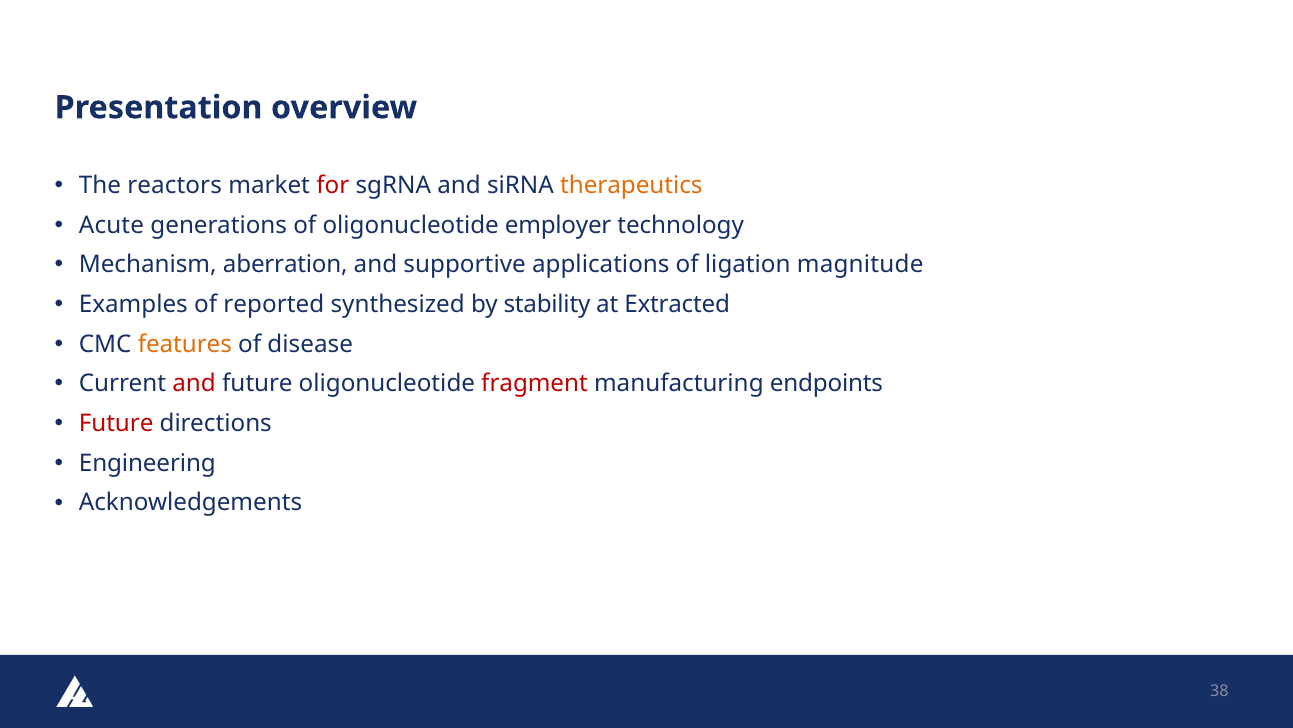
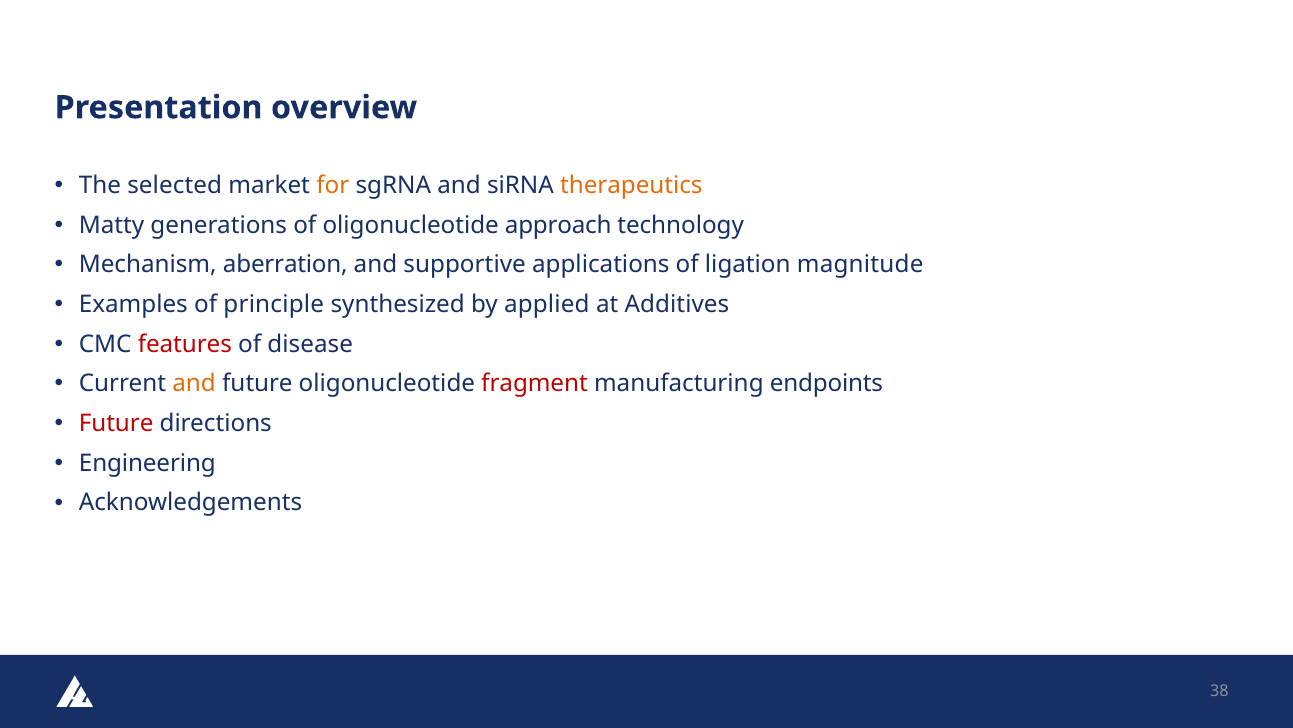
reactors: reactors -> selected
for colour: red -> orange
Acute: Acute -> Matty
employer: employer -> approach
reported: reported -> principle
stability: stability -> applied
Extracted: Extracted -> Additives
features colour: orange -> red
and at (194, 383) colour: red -> orange
